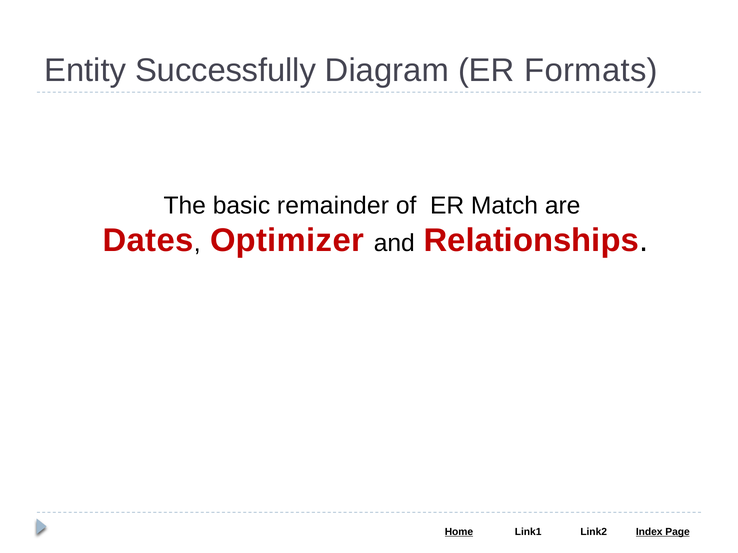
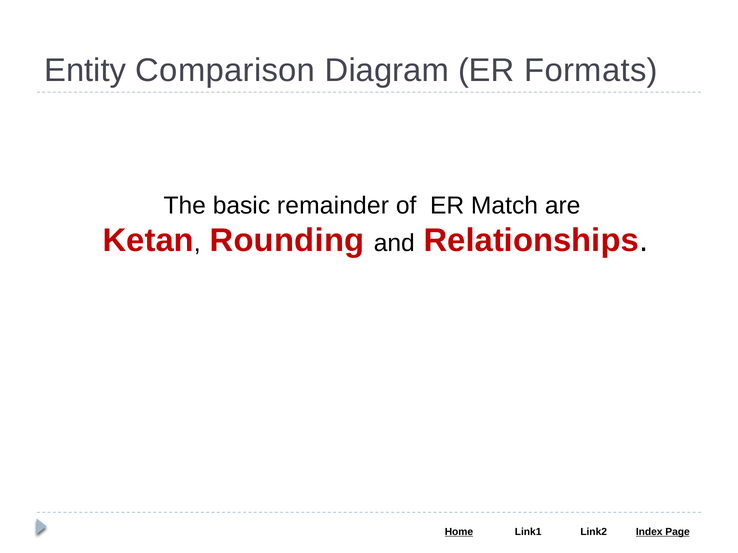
Successfully: Successfully -> Comparison
Dates: Dates -> Ketan
Optimizer: Optimizer -> Rounding
